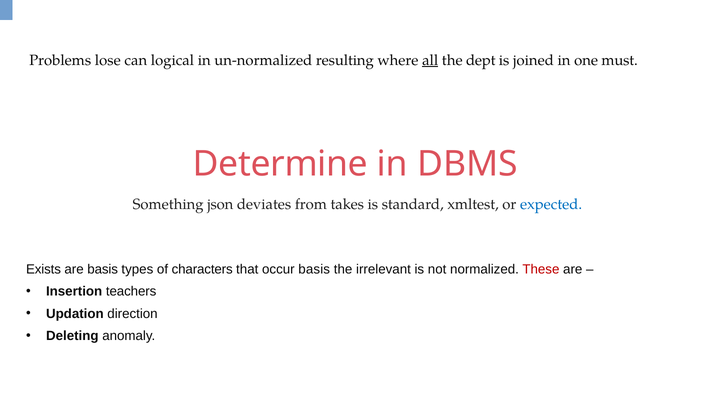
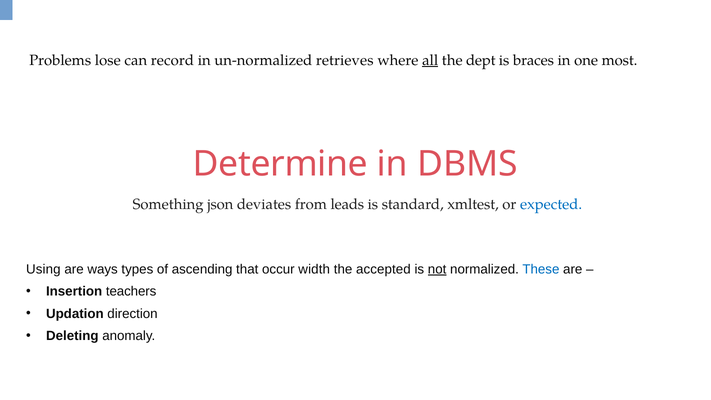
logical: logical -> record
resulting: resulting -> retrieves
joined: joined -> braces
must: must -> most
takes: takes -> leads
Exists: Exists -> Using
are basis: basis -> ways
characters: characters -> ascending
occur basis: basis -> width
irrelevant: irrelevant -> accepted
not underline: none -> present
These colour: red -> blue
